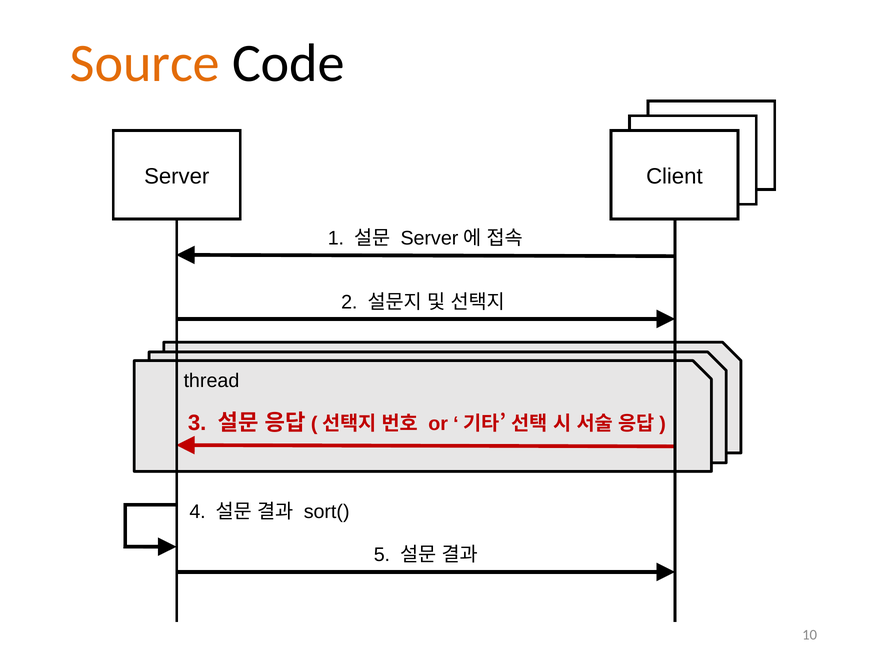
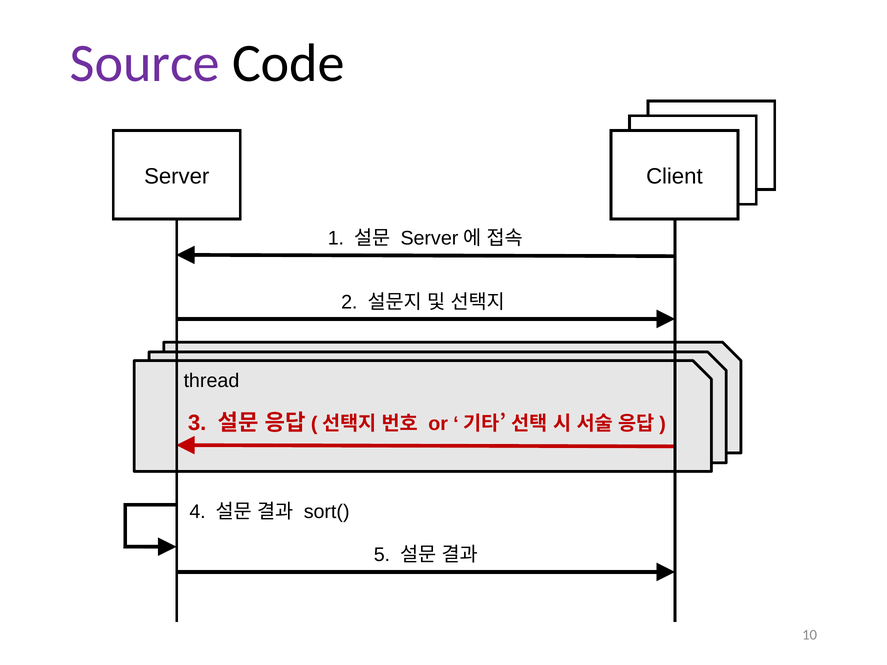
Source colour: orange -> purple
